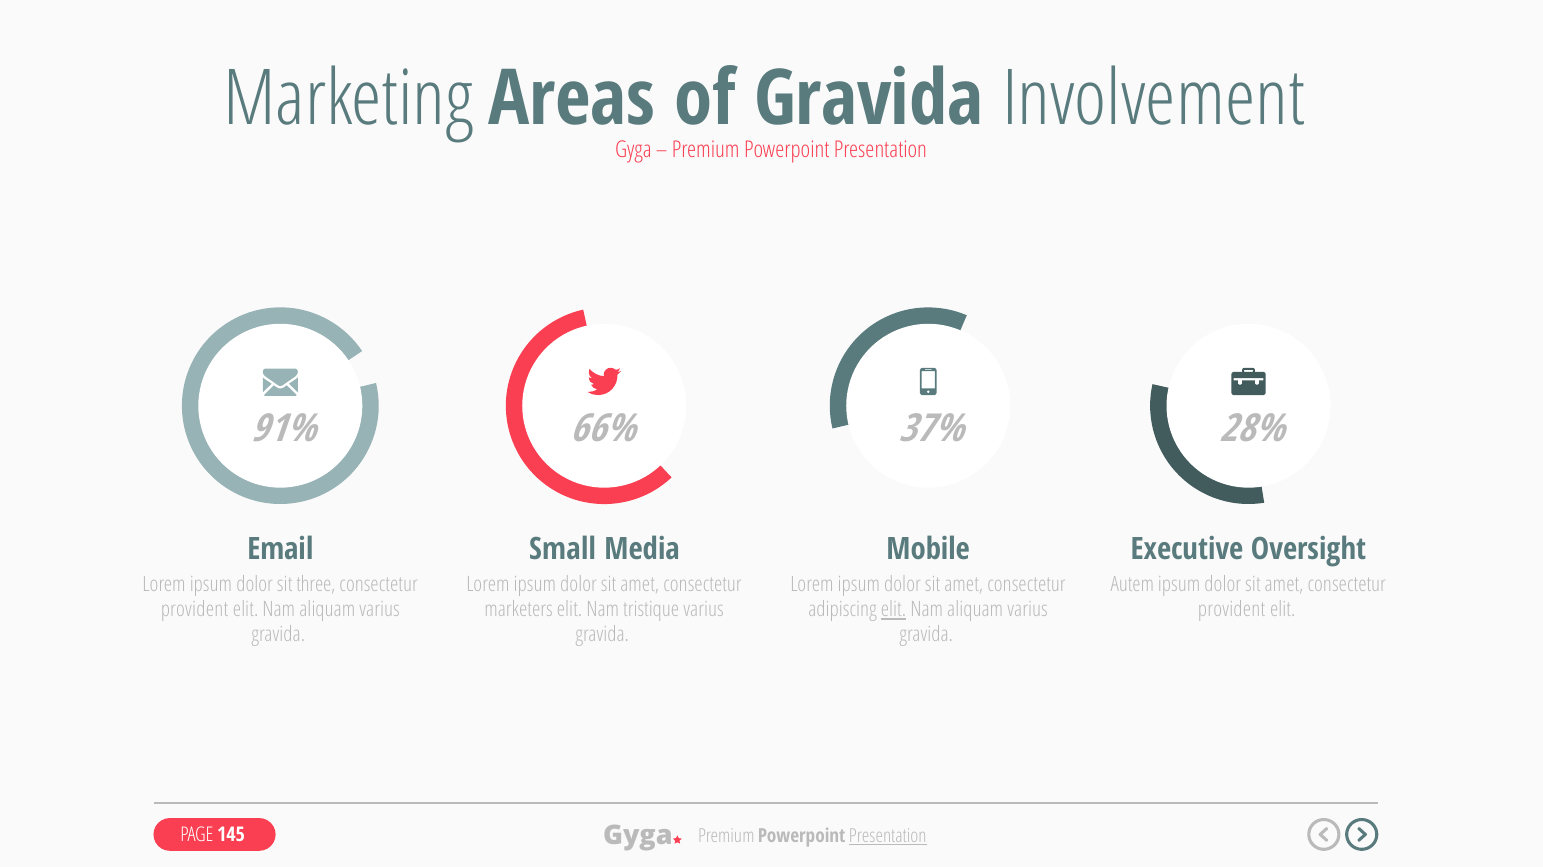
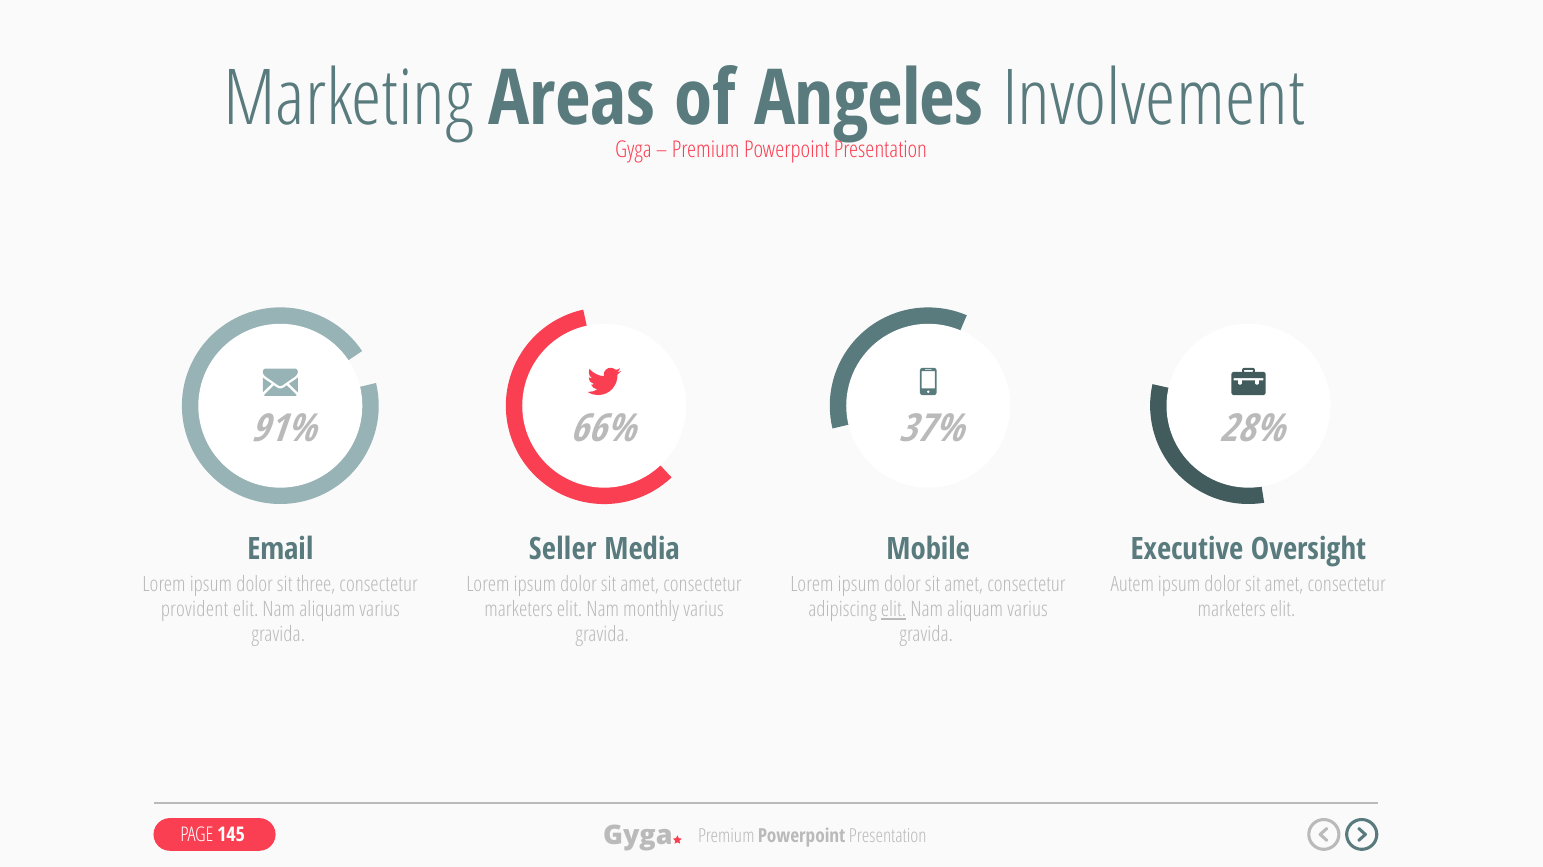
of Gravida: Gravida -> Angeles
Small: Small -> Seller
tristique: tristique -> monthly
provident at (1232, 610): provident -> marketers
Presentation at (888, 837) underline: present -> none
